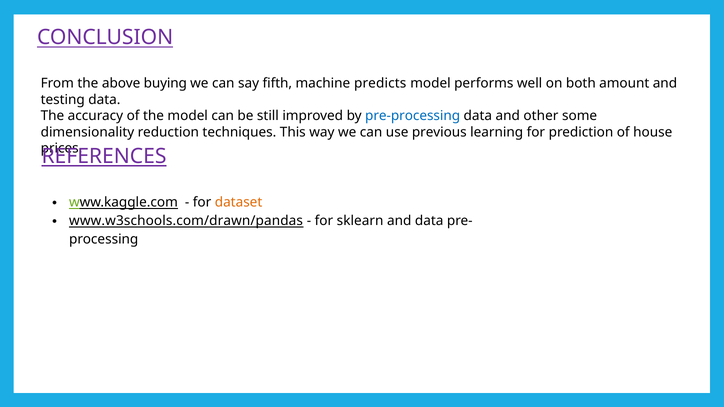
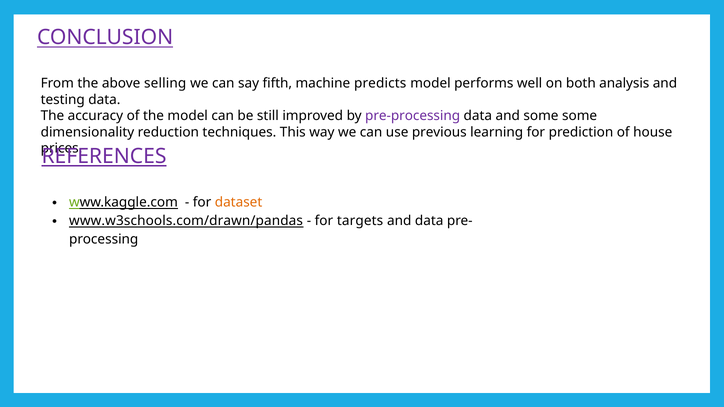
buying: buying -> selling
amount: amount -> analysis
pre-processing colour: blue -> purple
and other: other -> some
sklearn: sklearn -> targets
